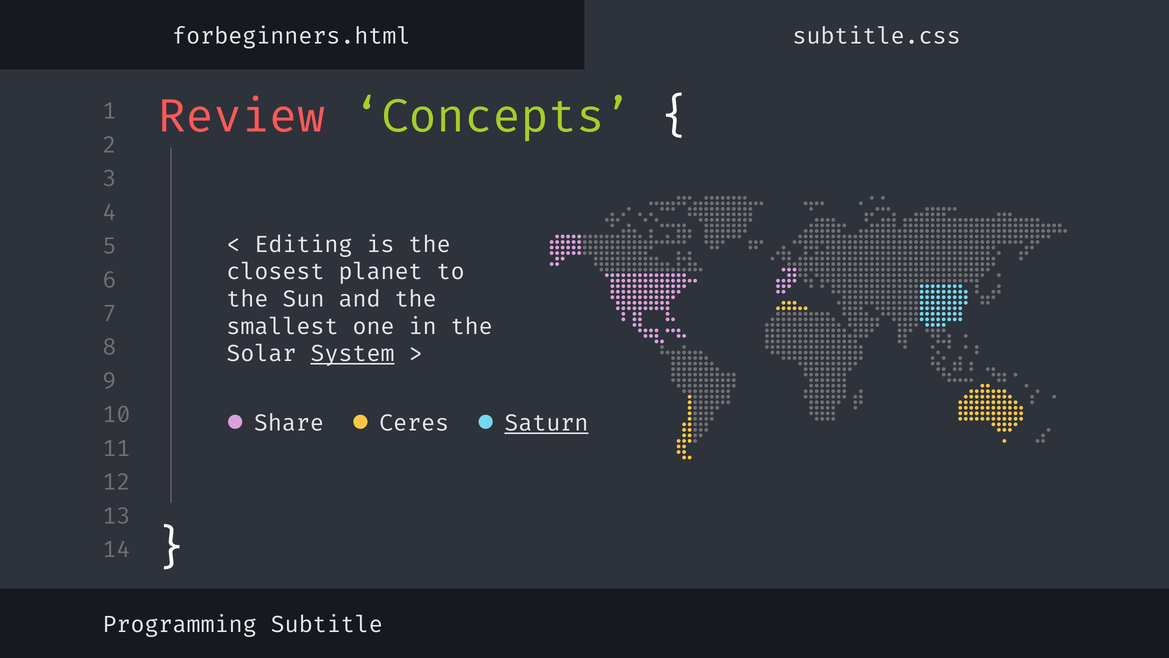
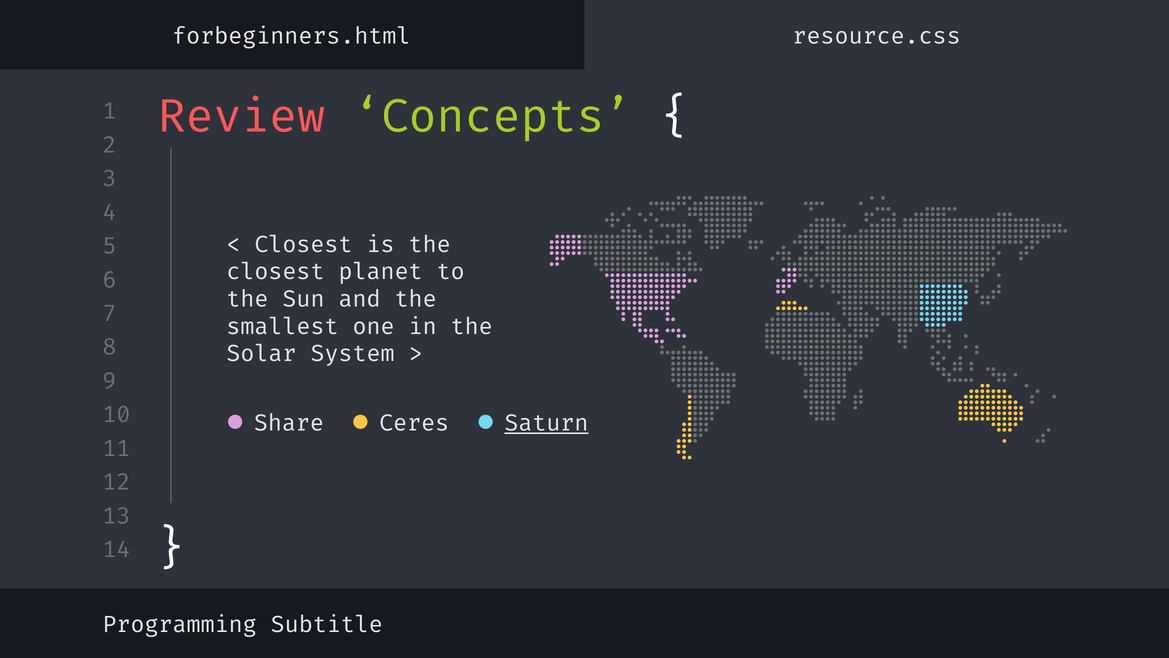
subtitle.css: subtitle.css -> resource.css
Editing at (303, 244): Editing -> Closest
System underline: present -> none
